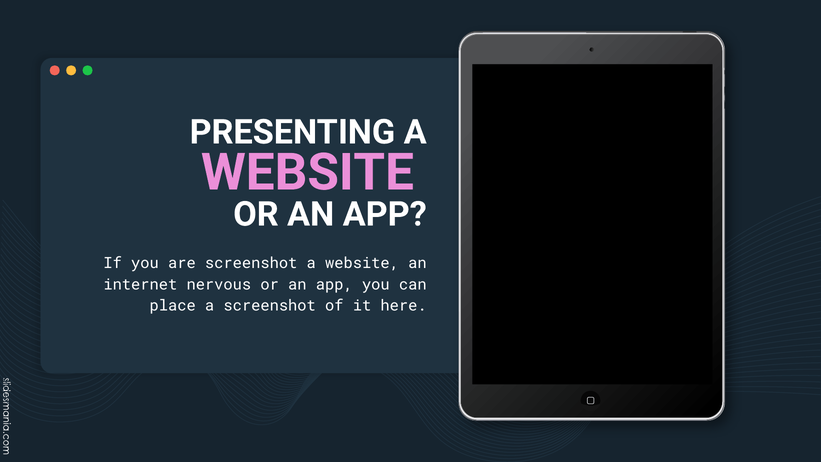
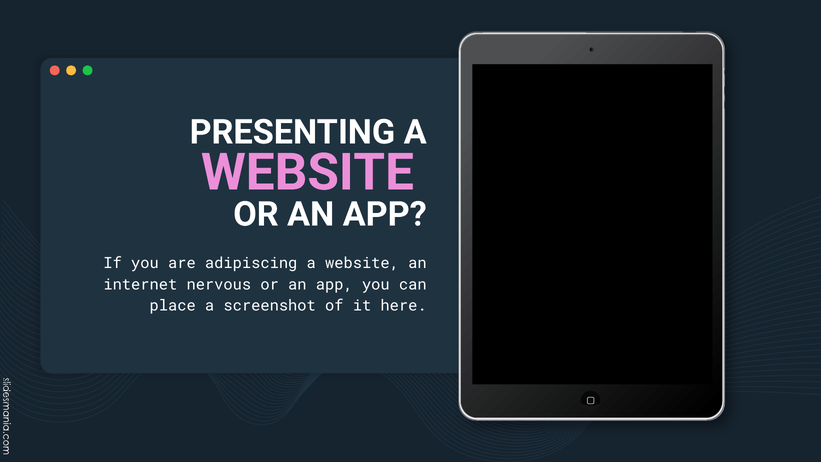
are screenshot: screenshot -> adipiscing
